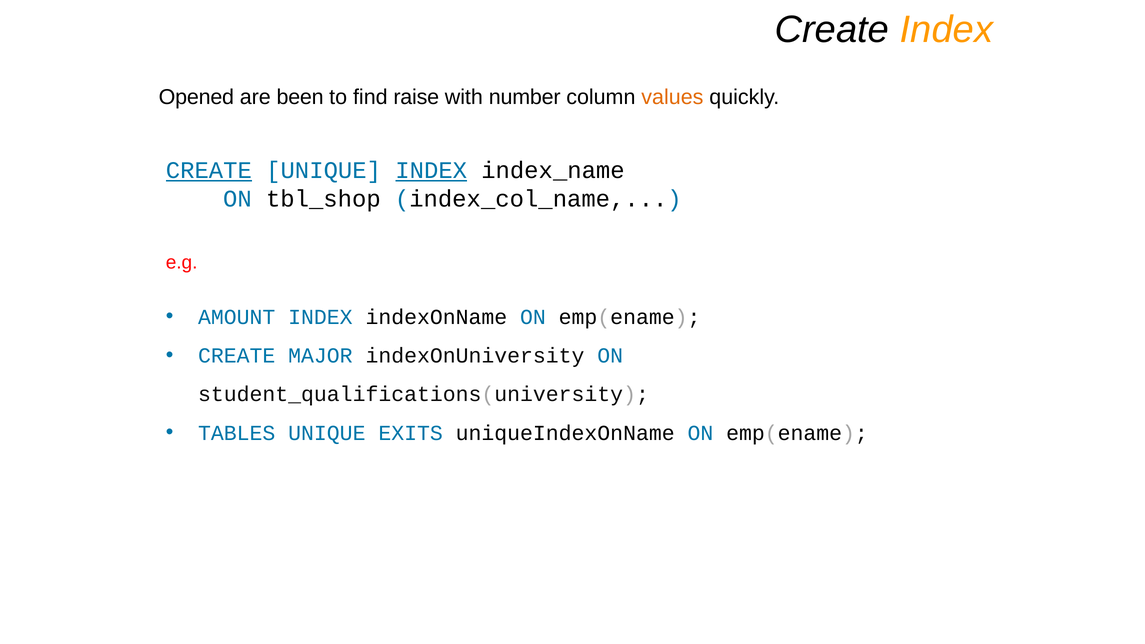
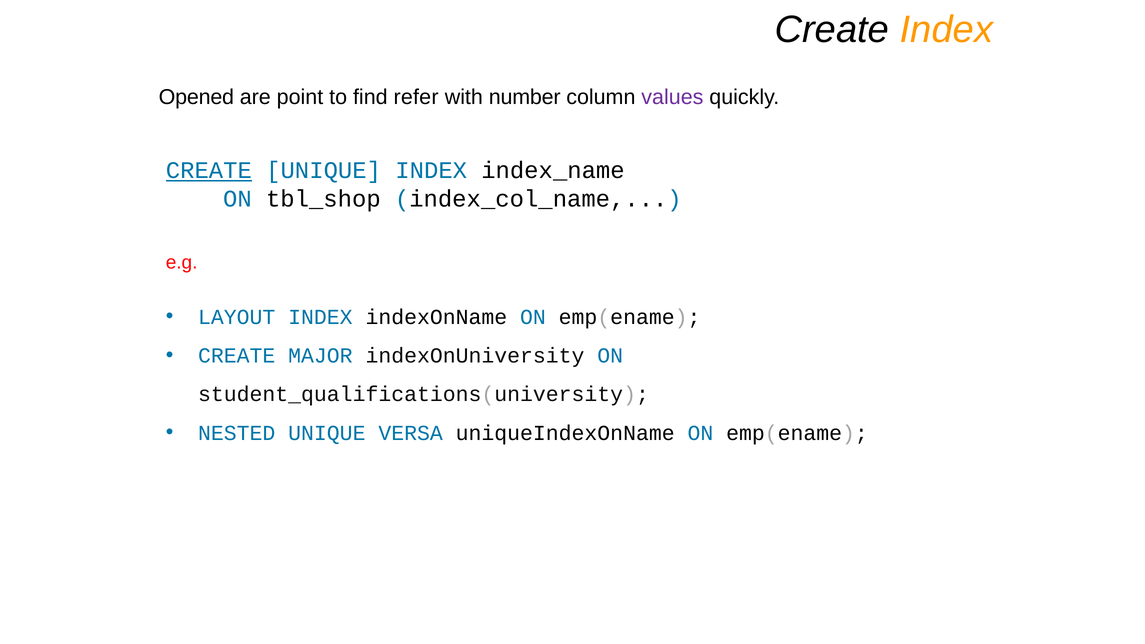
been: been -> point
raise: raise -> refer
values colour: orange -> purple
INDEX at (431, 170) underline: present -> none
AMOUNT: AMOUNT -> LAYOUT
TABLES: TABLES -> NESTED
EXITS: EXITS -> VERSA
